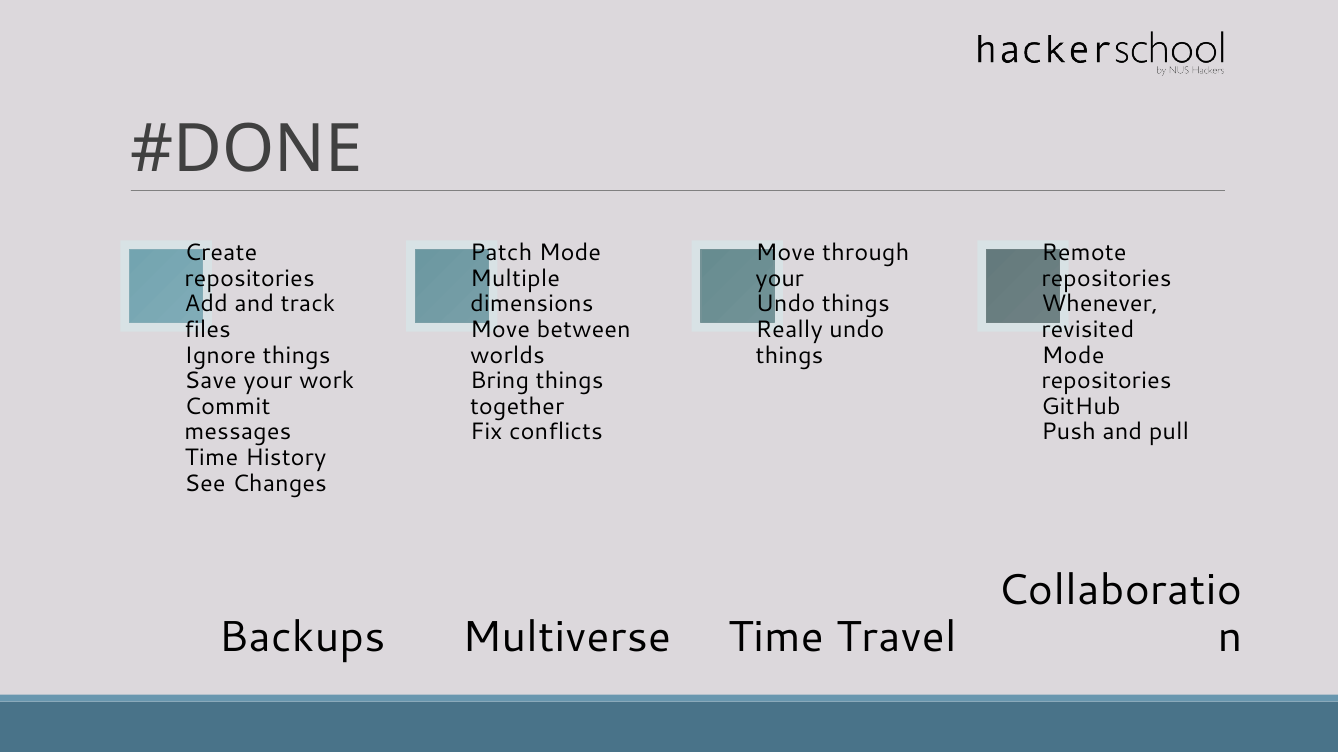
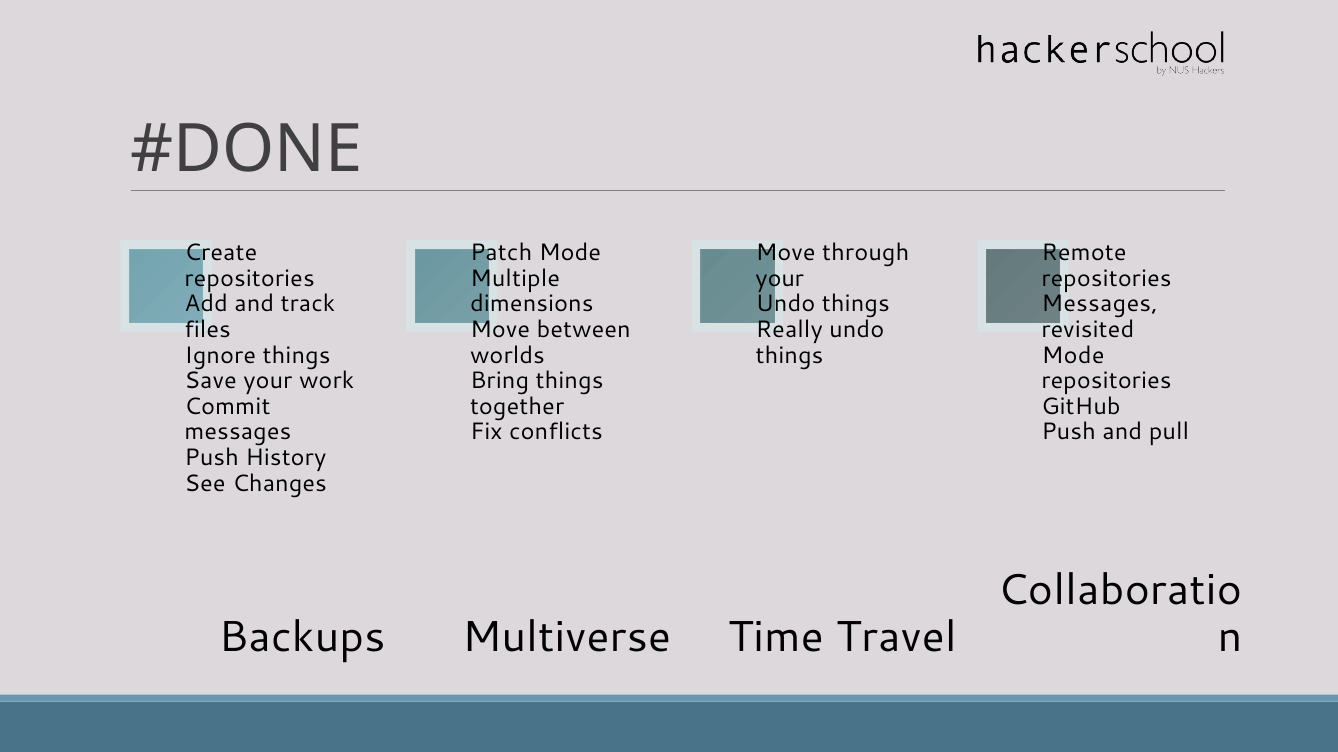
Whenever at (1100, 304): Whenever -> Messages
Time at (212, 458): Time -> Push
